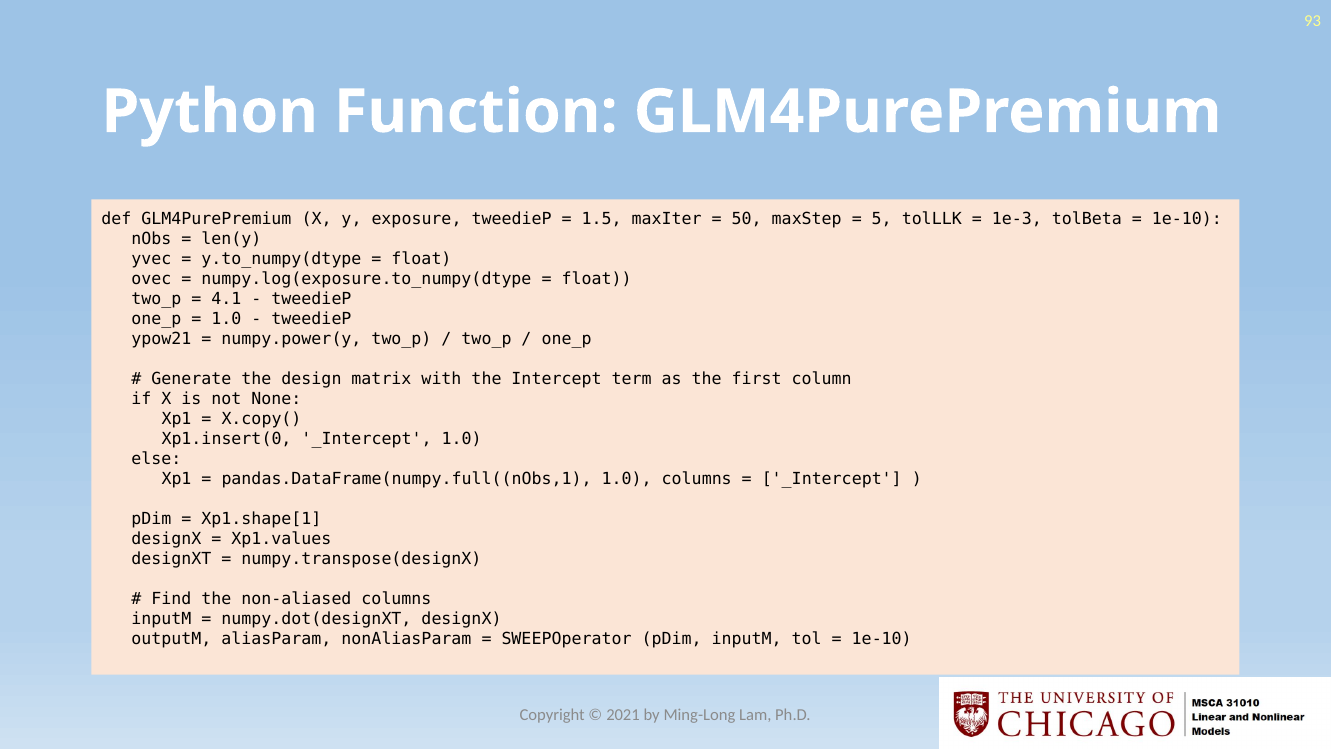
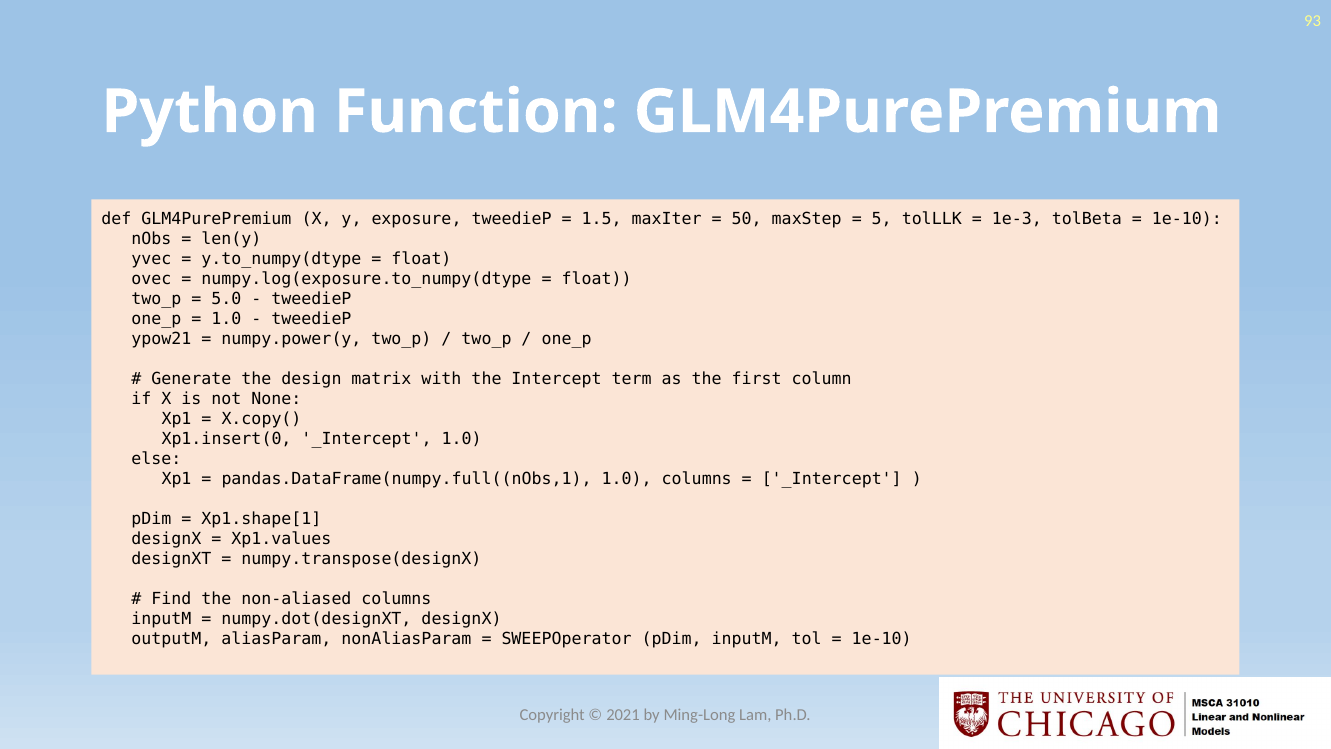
4.1: 4.1 -> 5.0
